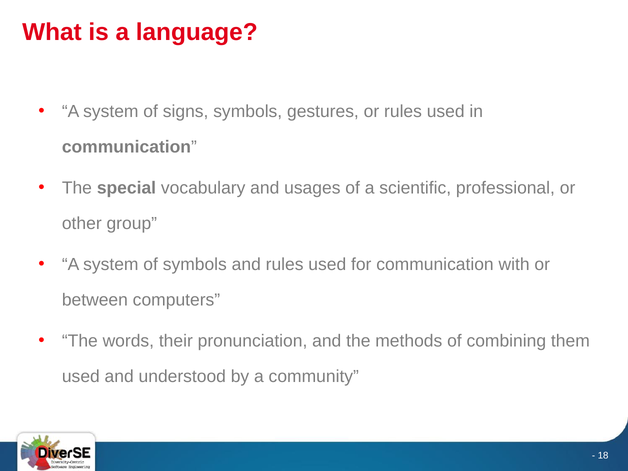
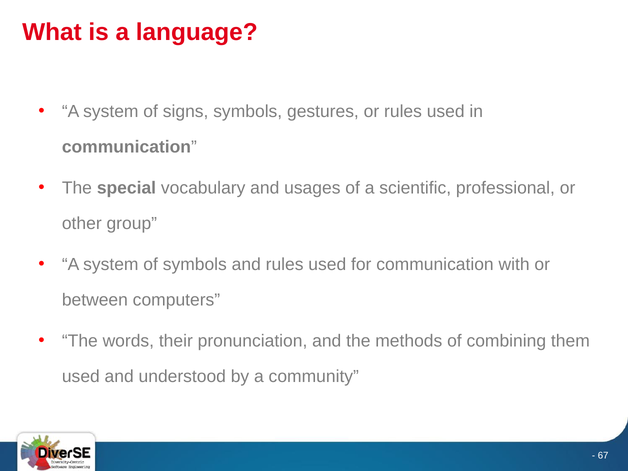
18: 18 -> 67
